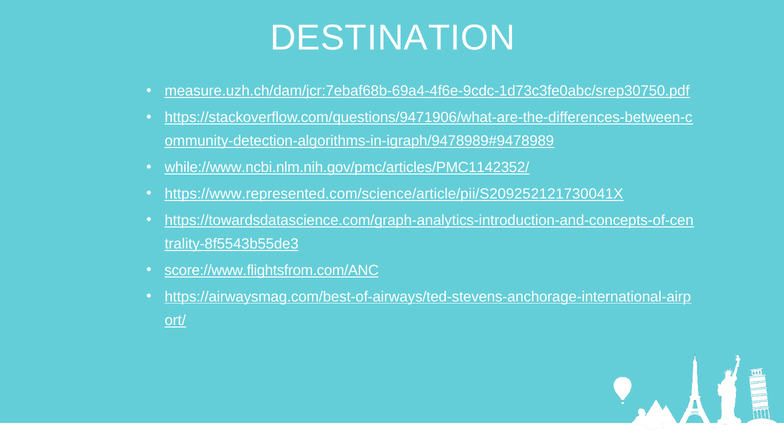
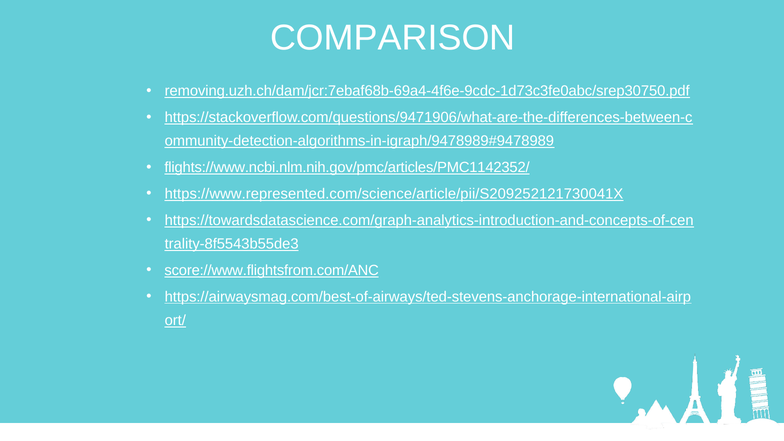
DESTINATION: DESTINATION -> COMPARISON
measure.uzh.ch/dam/jcr:7ebaf68b-69a4-4f6e-9cdc-1d73c3fe0abc/srep30750.pdf: measure.uzh.ch/dam/jcr:7ebaf68b-69a4-4f6e-9cdc-1d73c3fe0abc/srep30750.pdf -> removing.uzh.ch/dam/jcr:7ebaf68b-69a4-4f6e-9cdc-1d73c3fe0abc/srep30750.pdf
while://www.ncbi.nlm.nih.gov/pmc/articles/PMC1142352/: while://www.ncbi.nlm.nih.gov/pmc/articles/PMC1142352/ -> flights://www.ncbi.nlm.nih.gov/pmc/articles/PMC1142352/
